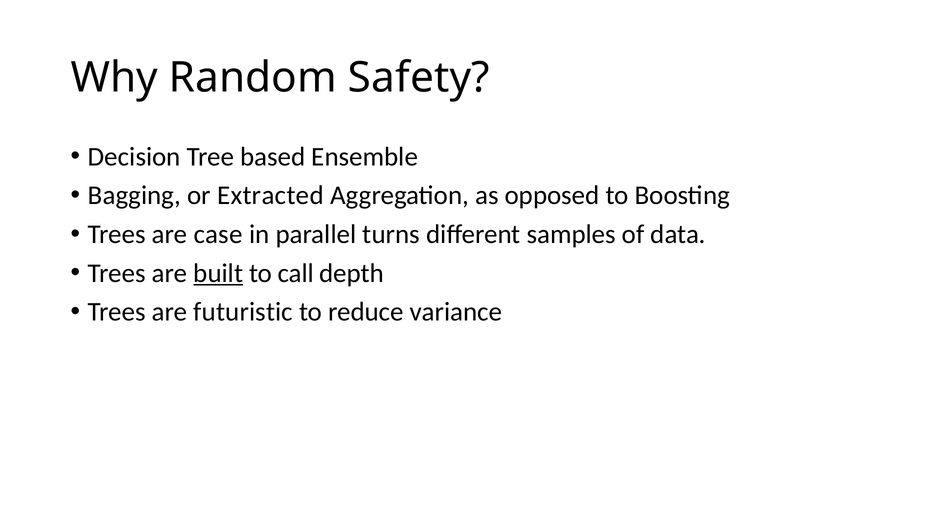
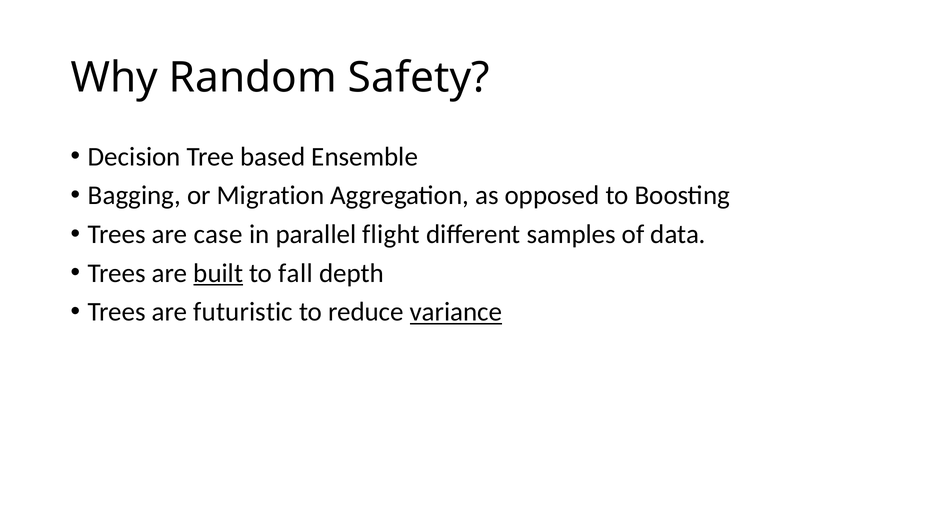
Extracted: Extracted -> Migration
turns: turns -> flight
call: call -> fall
variance underline: none -> present
